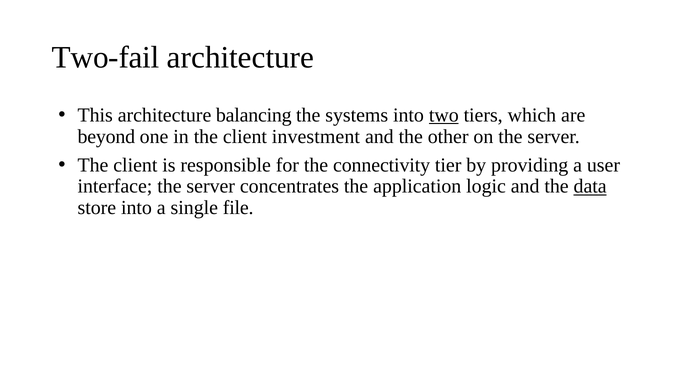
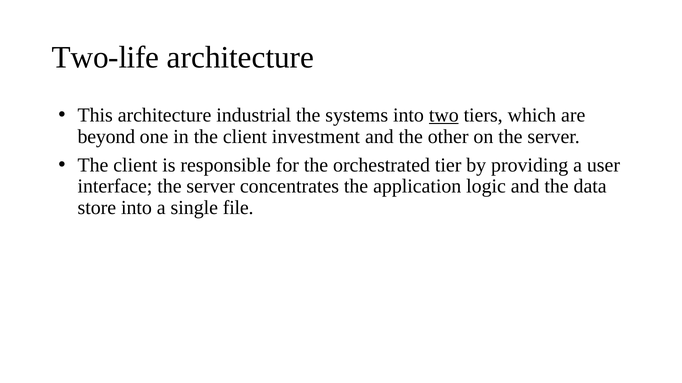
Two-fail: Two-fail -> Two-life
balancing: balancing -> industrial
connectivity: connectivity -> orchestrated
data underline: present -> none
